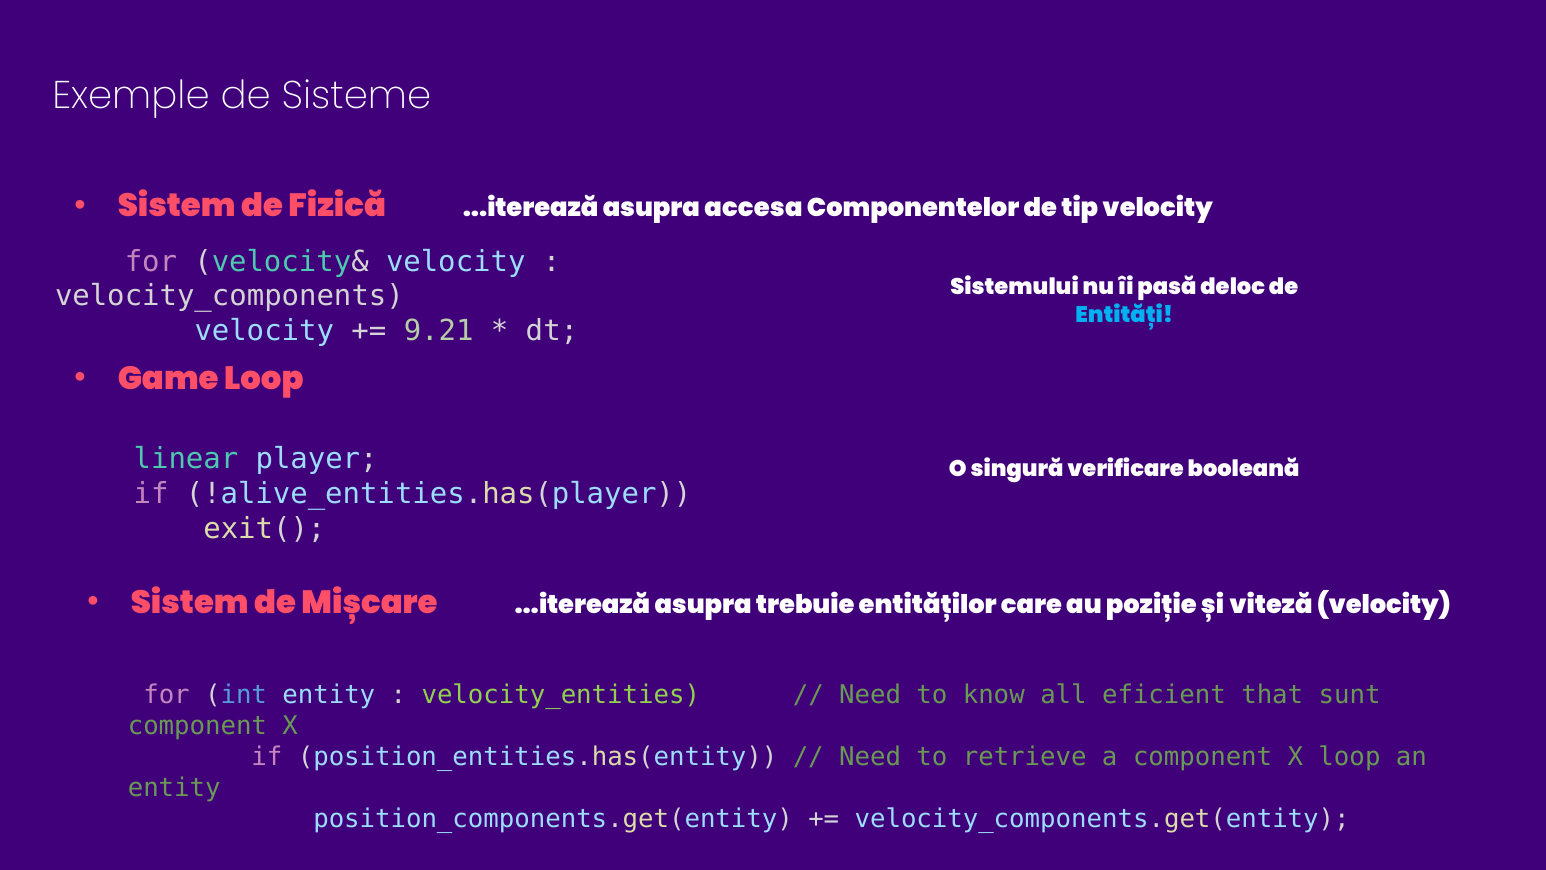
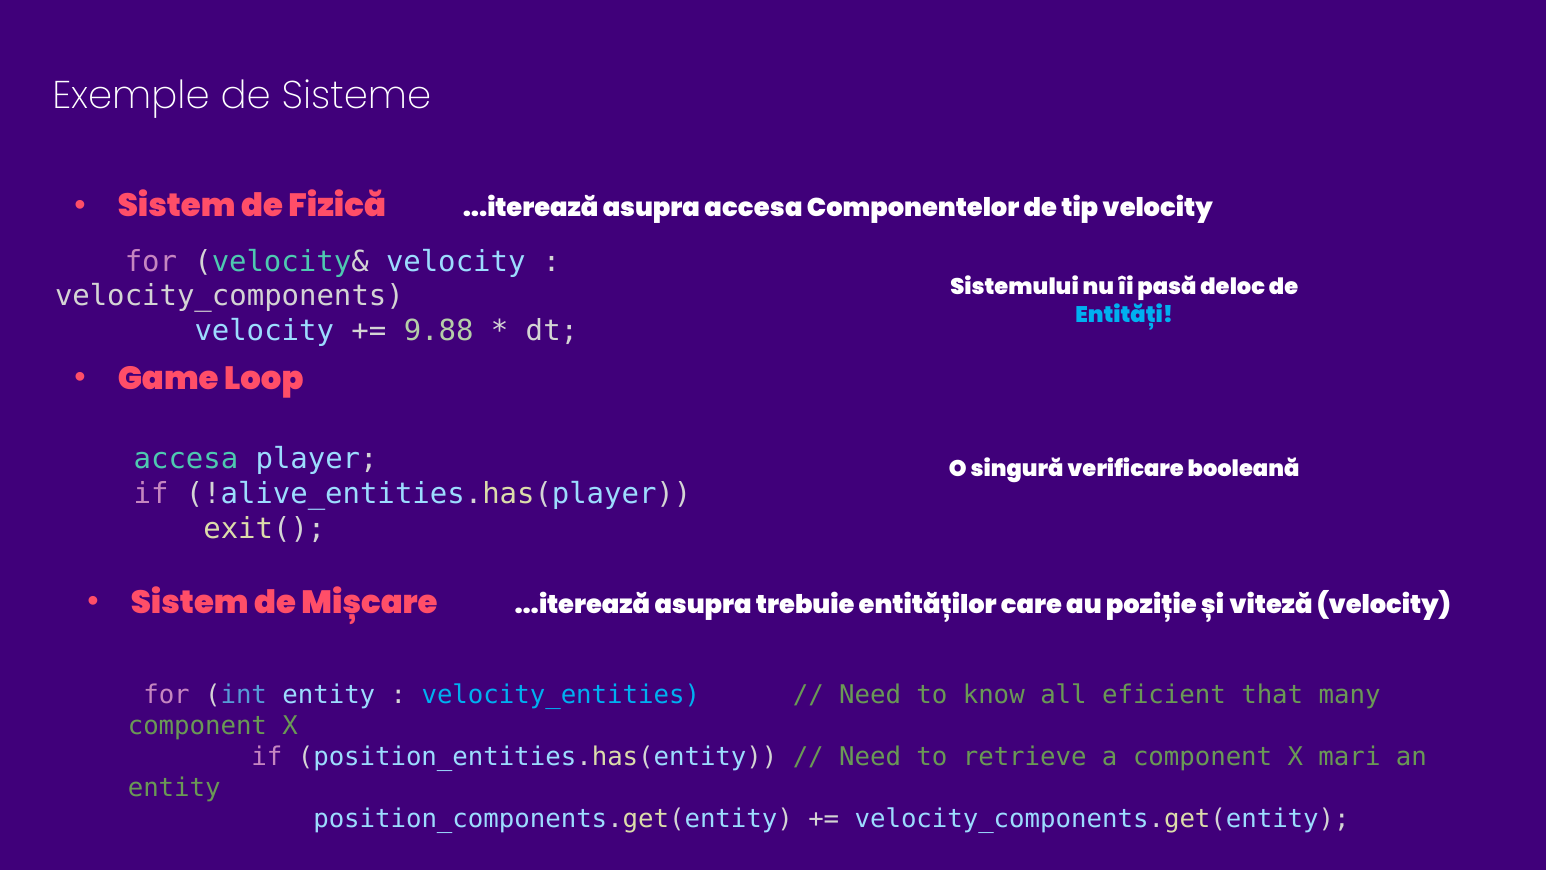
9.21: 9.21 -> 9.88
linear at (186, 459): linear -> accesa
velocity_entities colour: light green -> light blue
sunt: sunt -> many
X loop: loop -> mari
